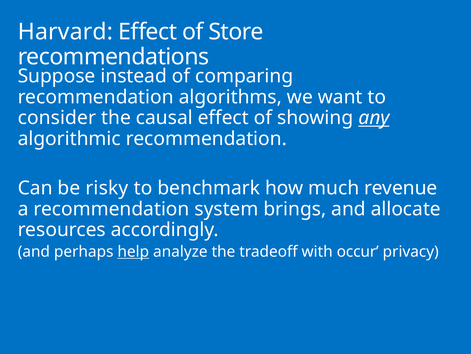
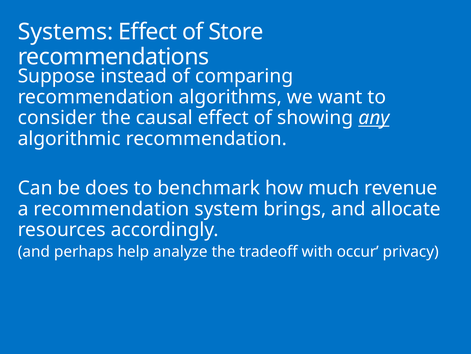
Harvard: Harvard -> Systems
risky: risky -> does
help underline: present -> none
